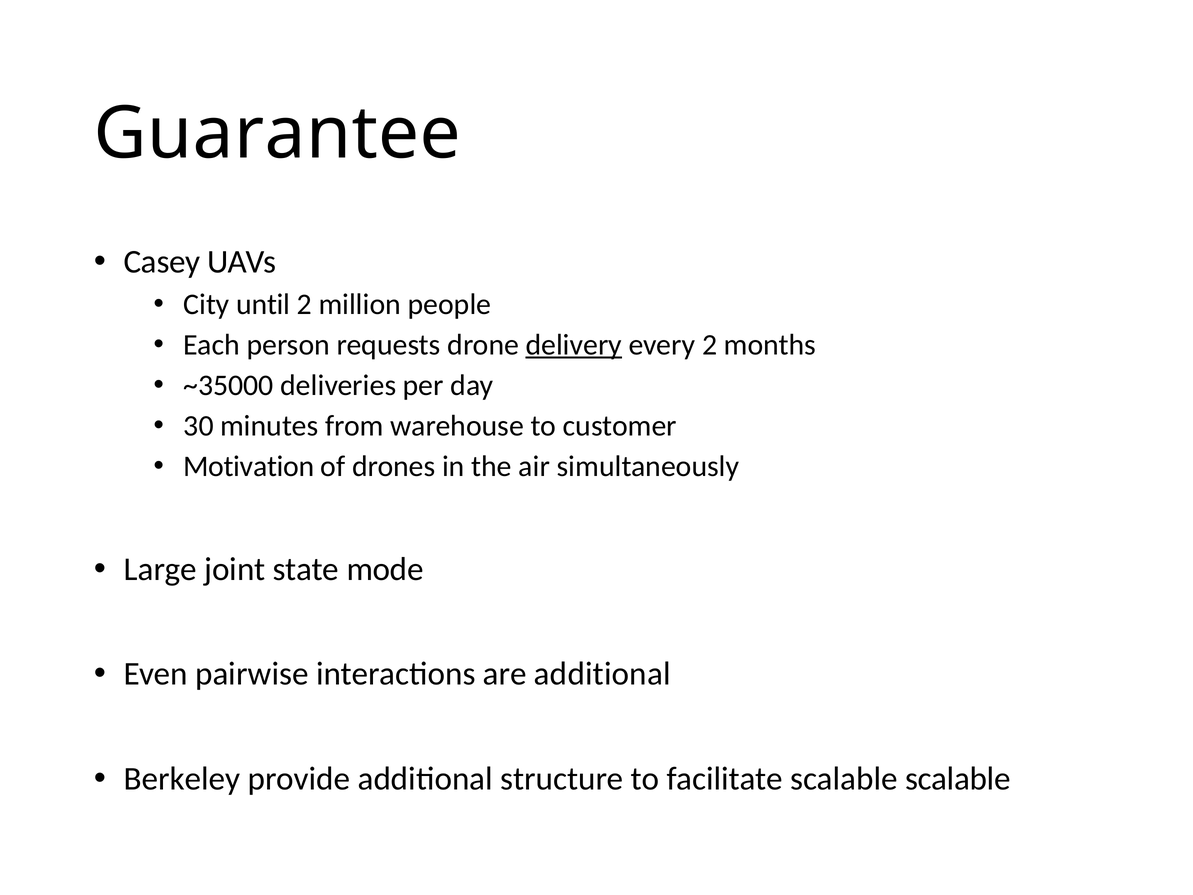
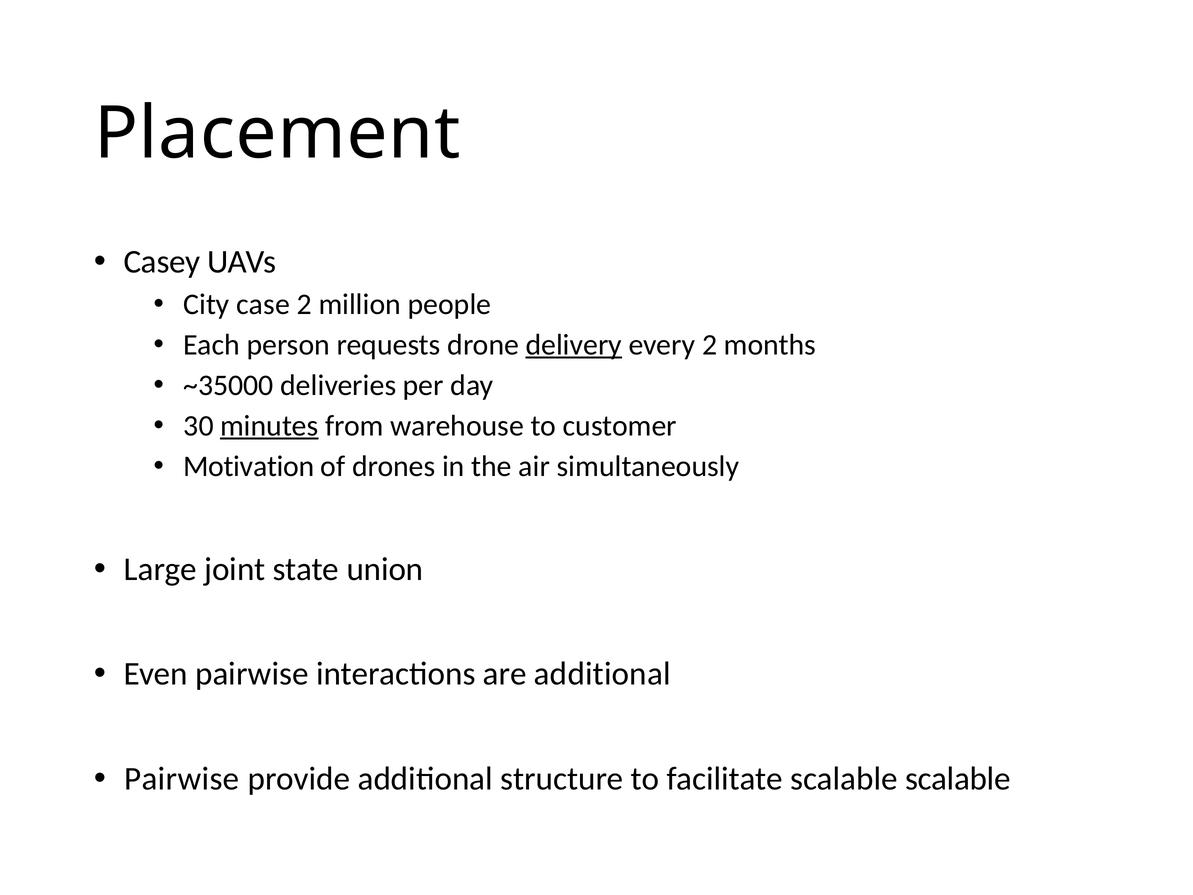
Guarantee: Guarantee -> Placement
until: until -> case
minutes underline: none -> present
mode: mode -> union
Berkeley at (182, 779): Berkeley -> Pairwise
